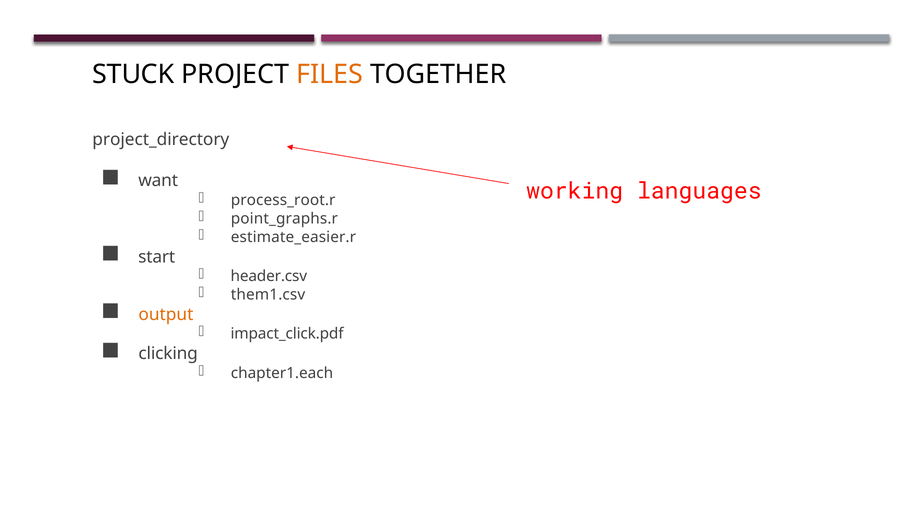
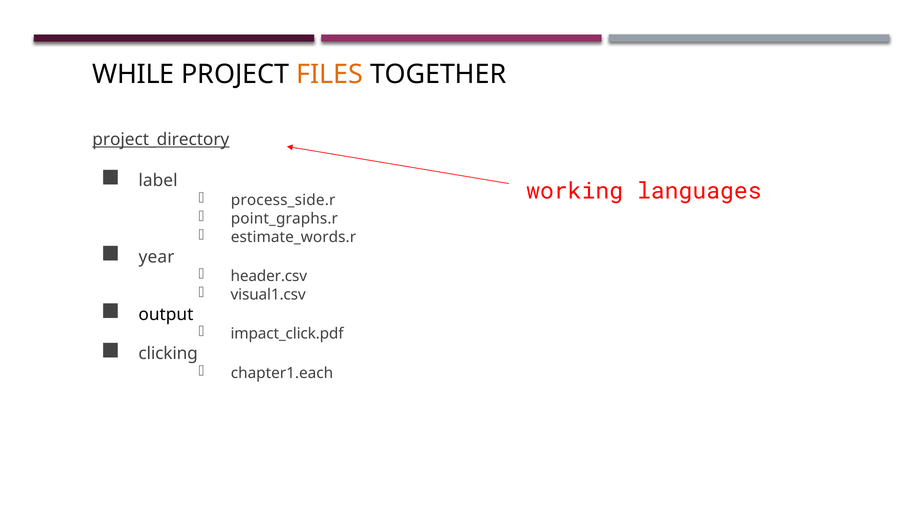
STUCK: STUCK -> WHILE
project_directory underline: none -> present
want: want -> label
process_root.r: process_root.r -> process_side.r
estimate_easier.r: estimate_easier.r -> estimate_words.r
start: start -> year
them1.csv: them1.csv -> visual1.csv
output colour: orange -> black
